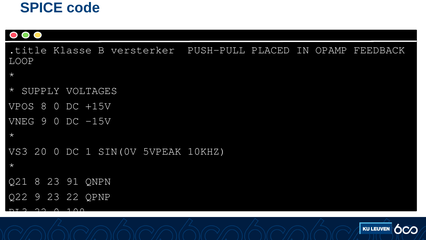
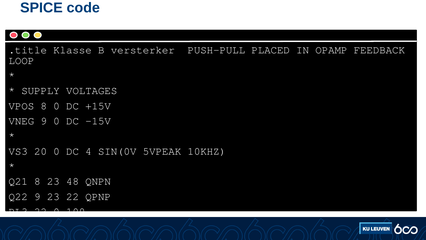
1: 1 -> 4
91: 91 -> 48
